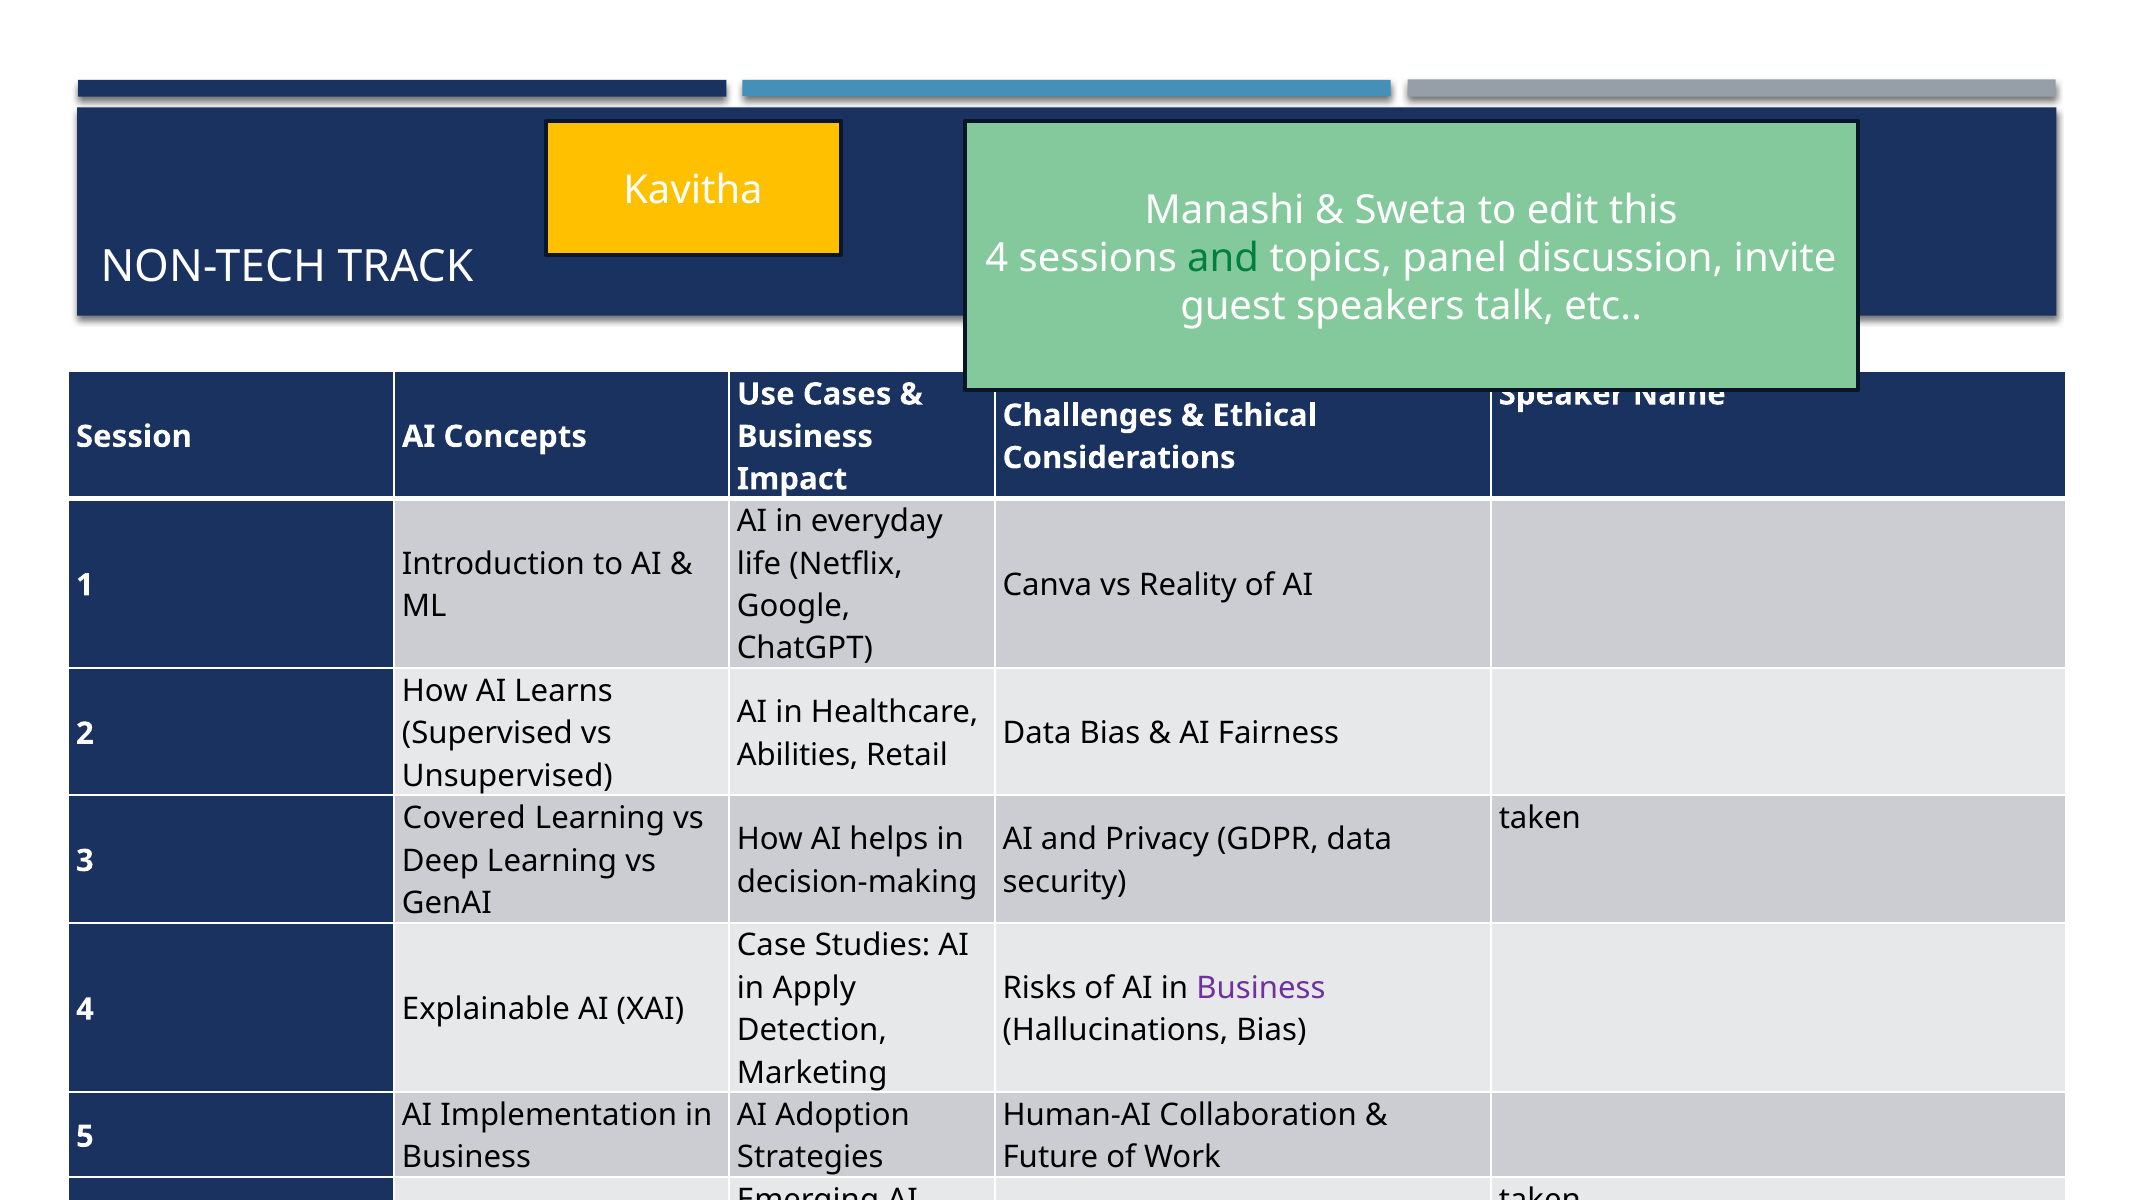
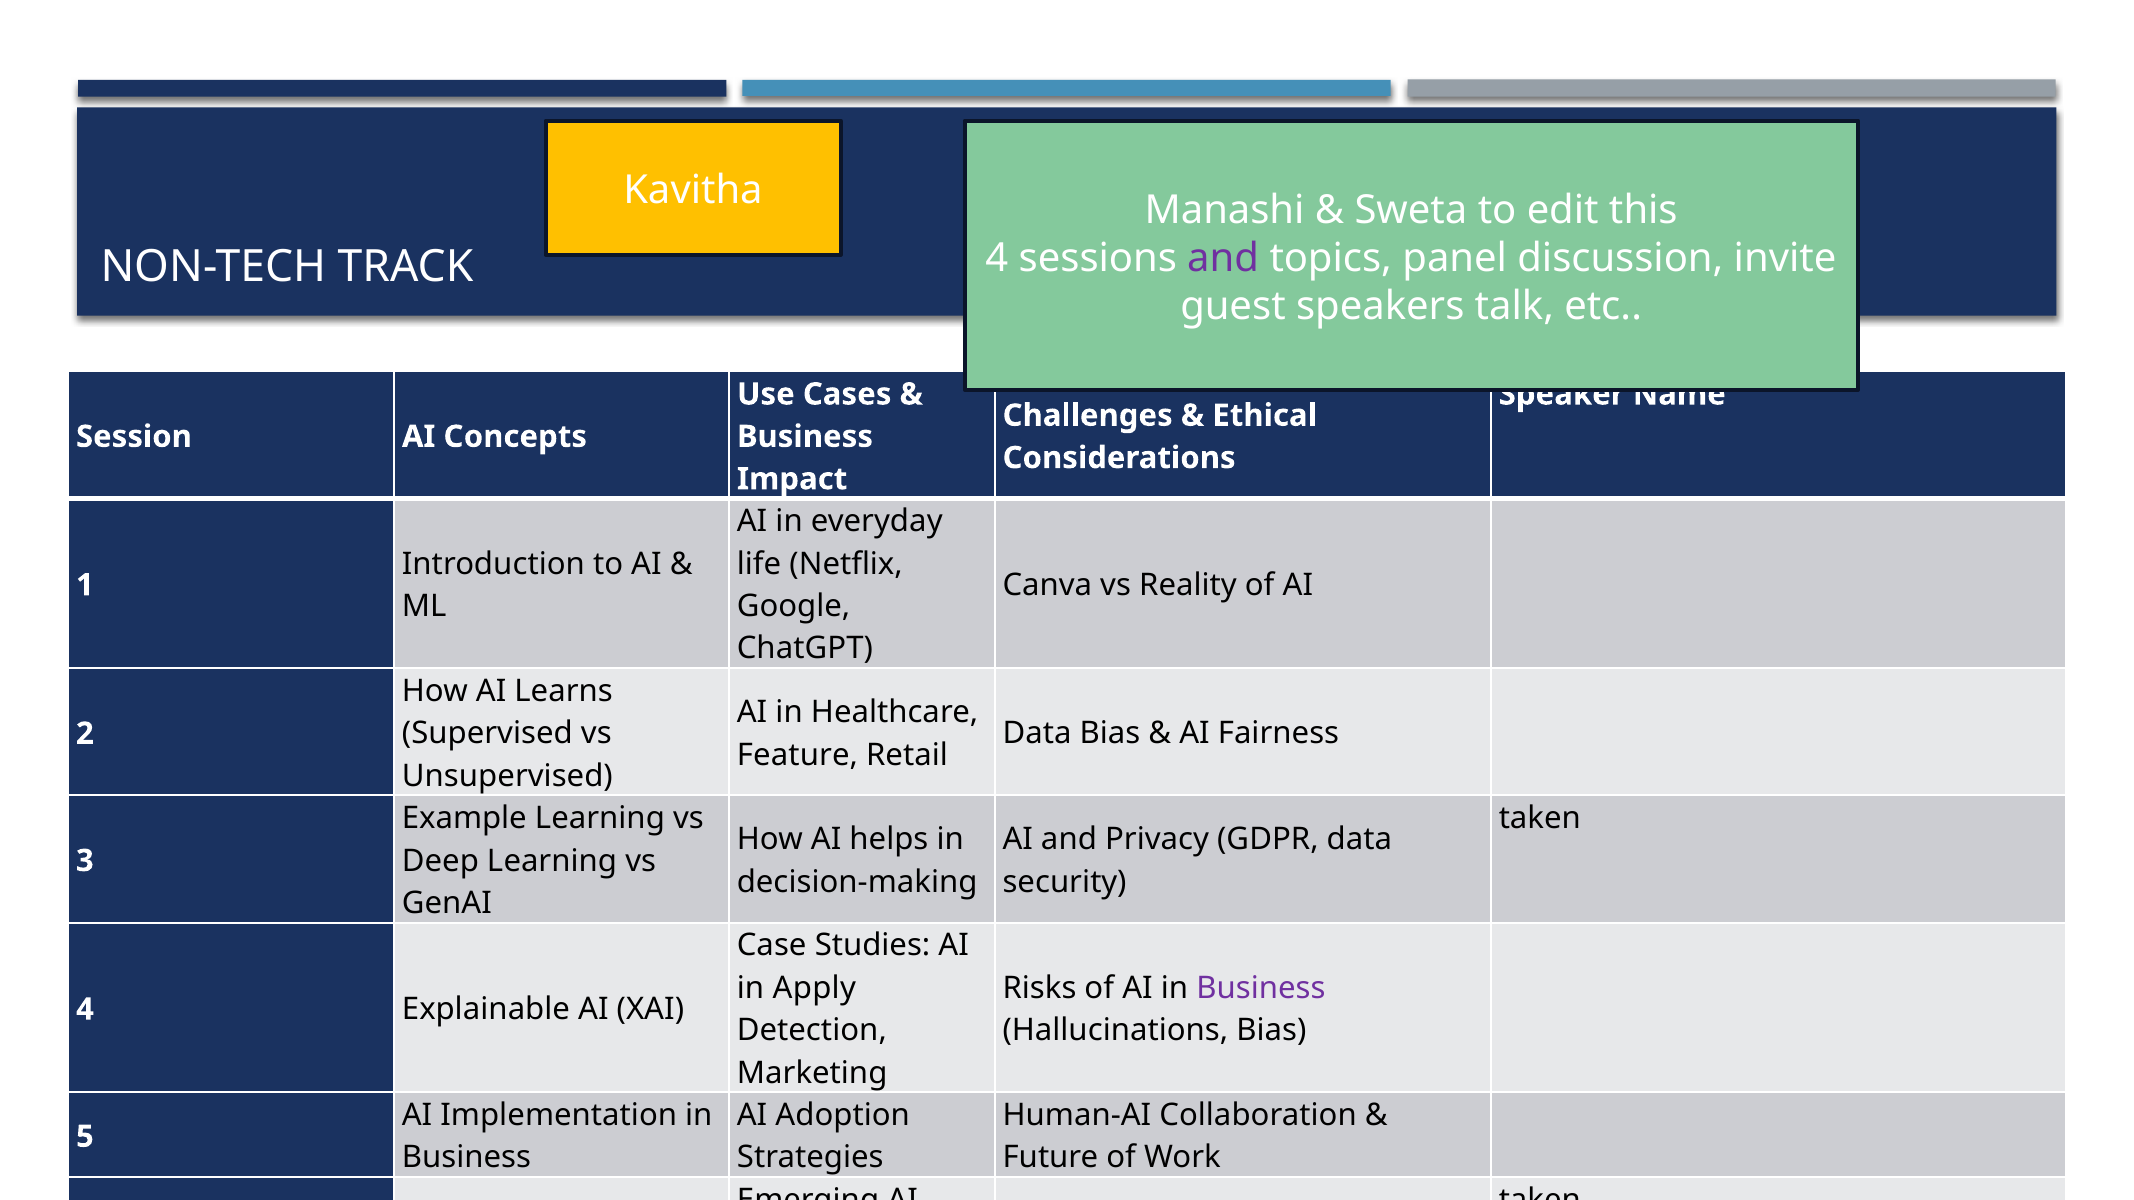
and at (1223, 258) colour: green -> purple
Abilities: Abilities -> Feature
Covered: Covered -> Example
